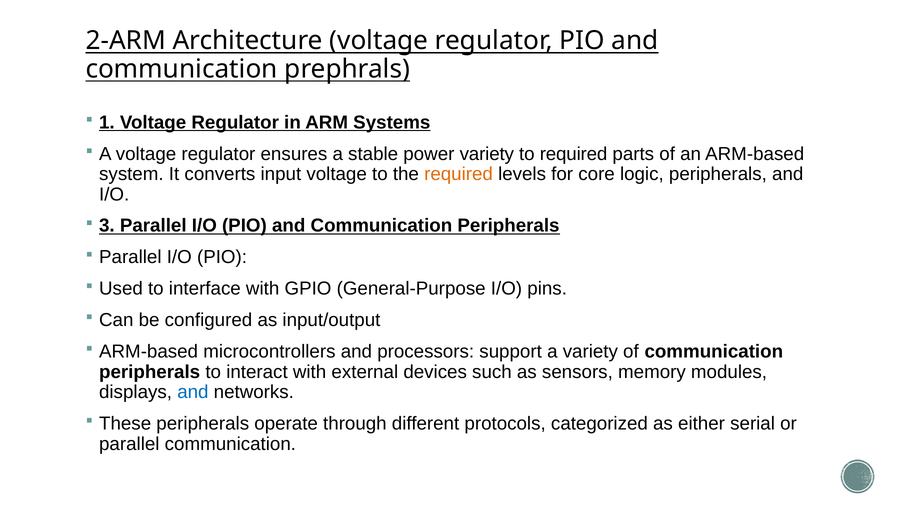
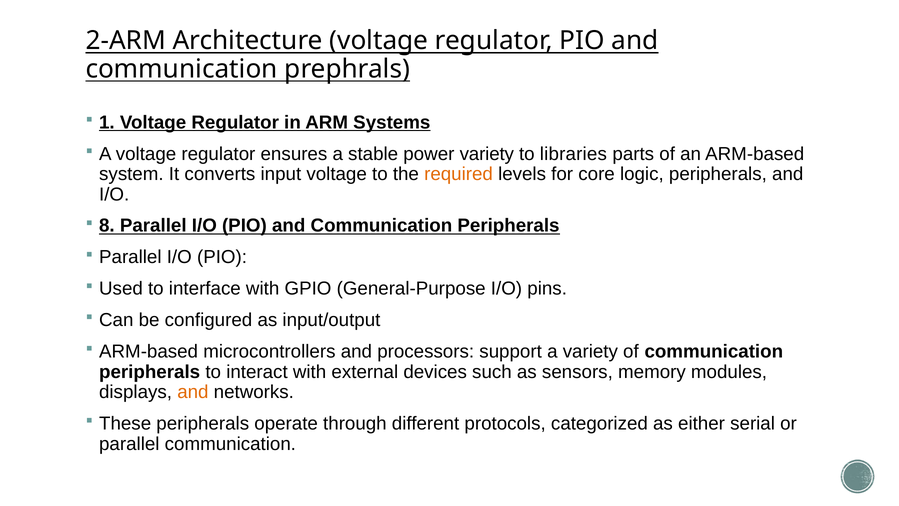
to required: required -> libraries
3: 3 -> 8
and at (193, 392) colour: blue -> orange
